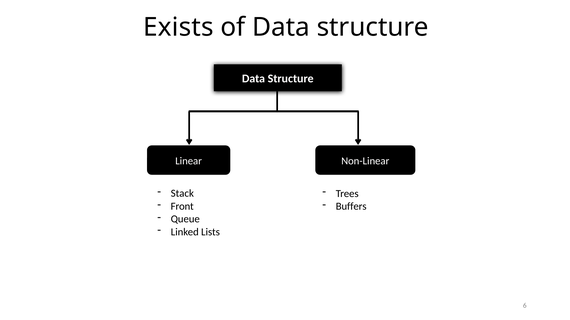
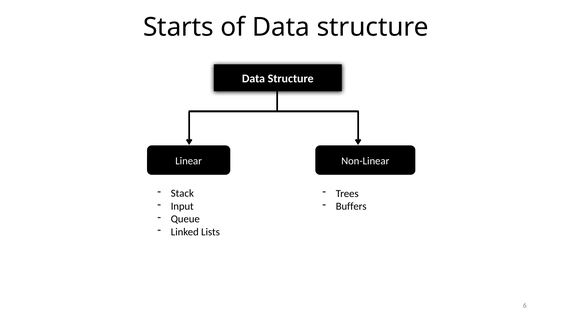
Exists: Exists -> Starts
Front: Front -> Input
